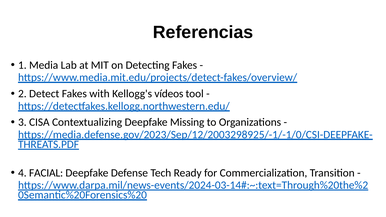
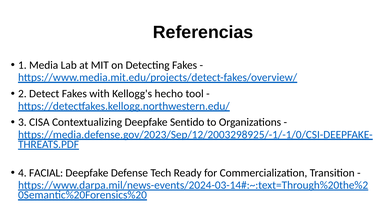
vídeos: vídeos -> hecho
Missing: Missing -> Sentido
